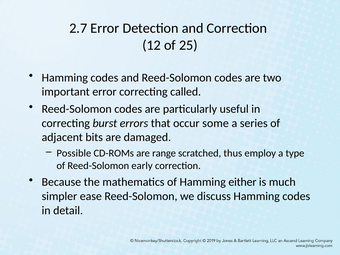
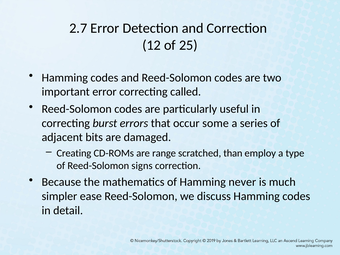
Possible: Possible -> Creating
thus: thus -> than
early: early -> signs
either: either -> never
